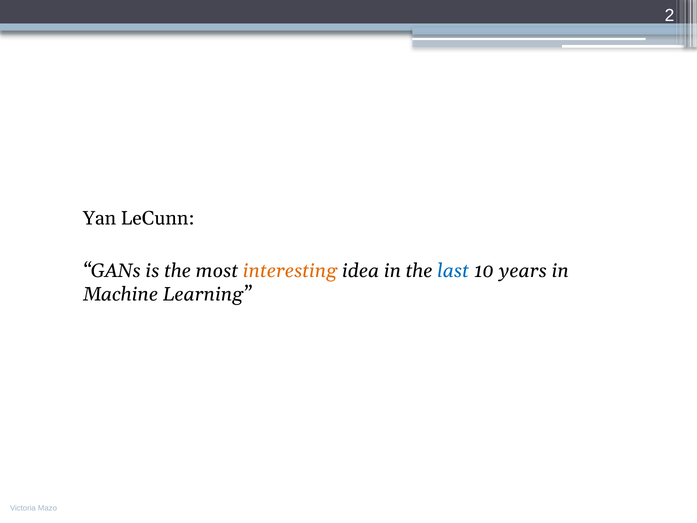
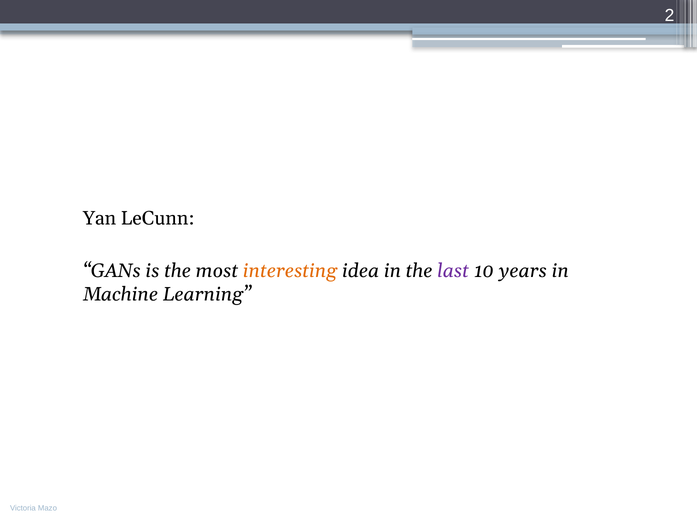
last colour: blue -> purple
